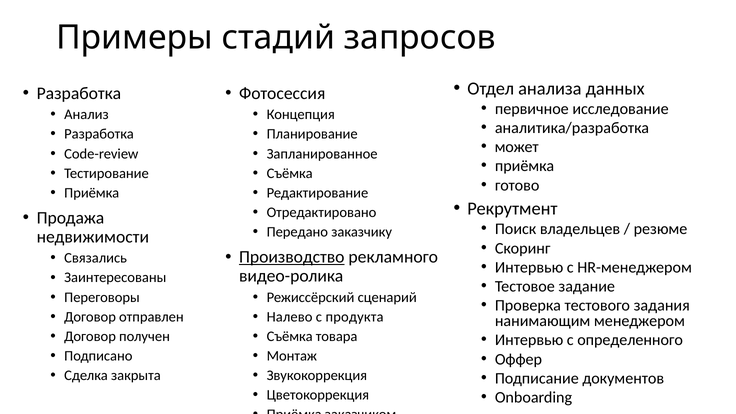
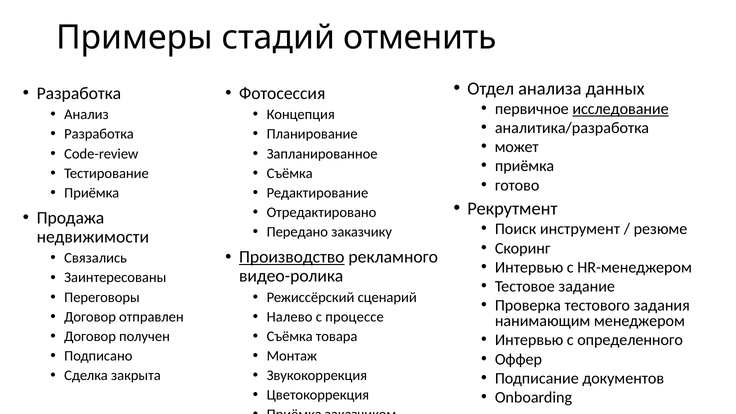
запросов: запросов -> отменить
исследование underline: none -> present
владельцев: владельцев -> инструмент
продукта: продукта -> процессе
